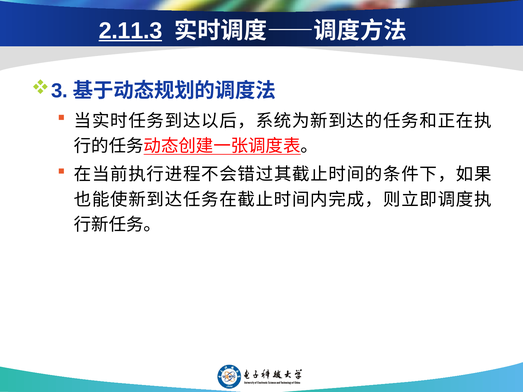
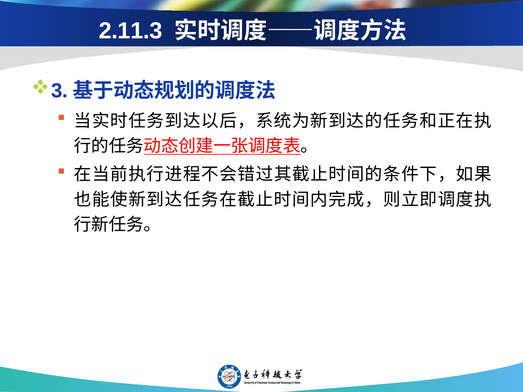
2.11.3 underline: present -> none
